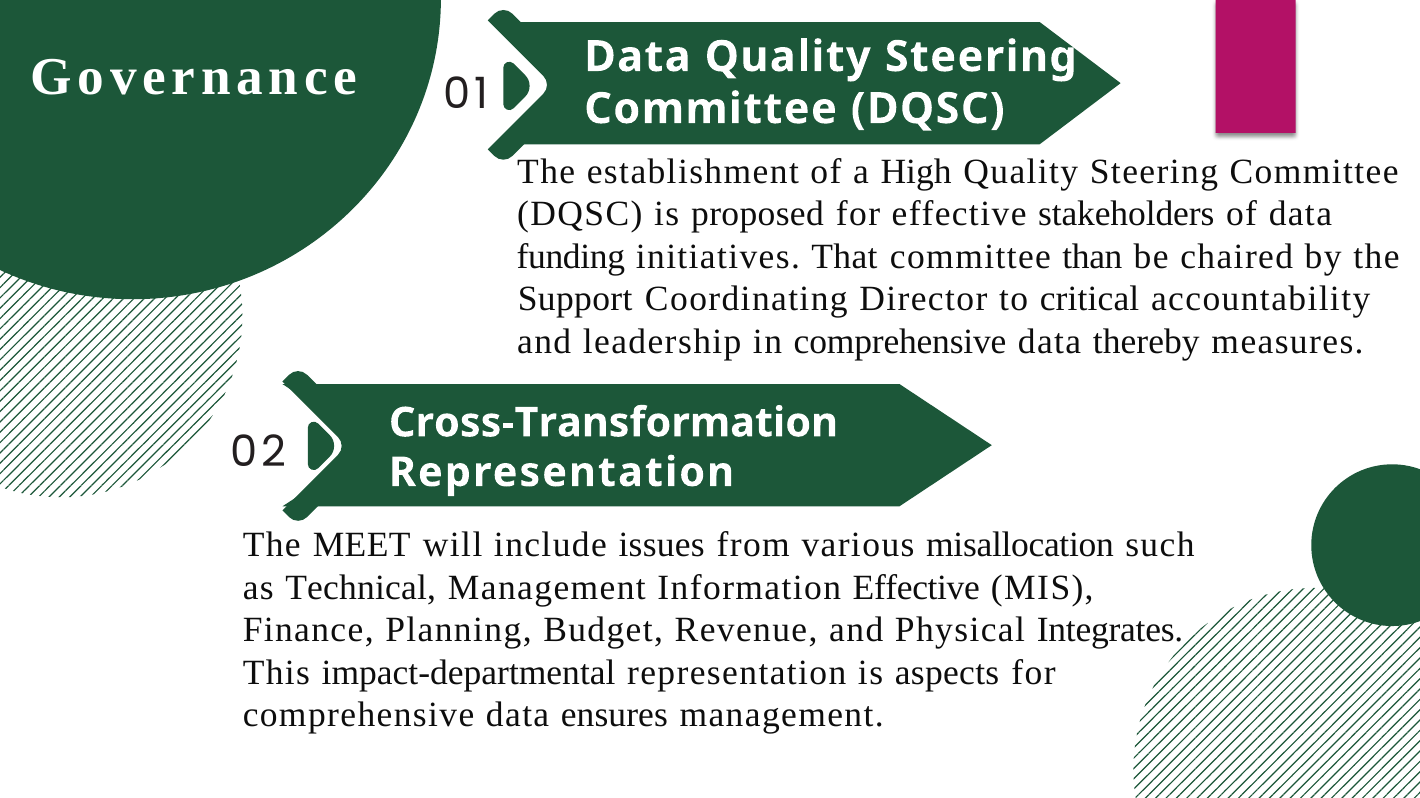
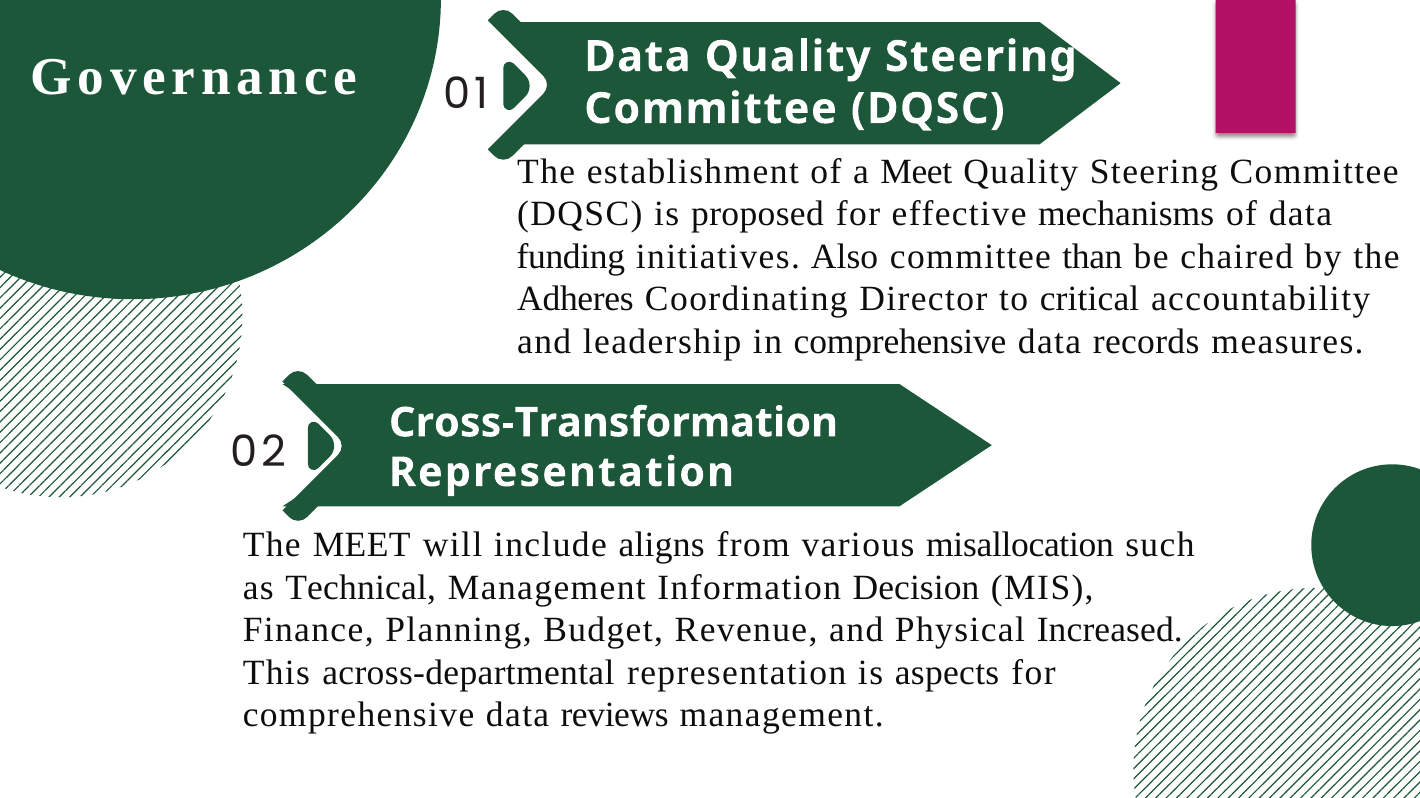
a High: High -> Meet
stakeholders: stakeholders -> mechanisms
That: That -> Also
Support: Support -> Adheres
thereby: thereby -> records
issues: issues -> aligns
Information Effective: Effective -> Decision
Integrates: Integrates -> Increased
impact-departmental: impact-departmental -> across-departmental
ensures: ensures -> reviews
